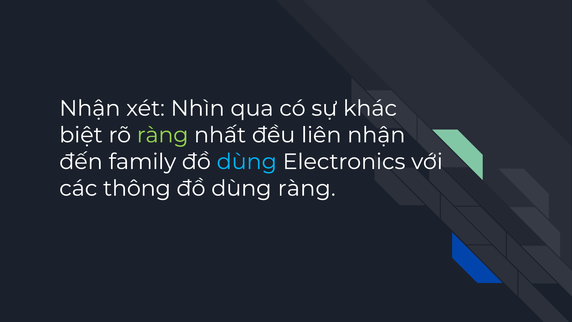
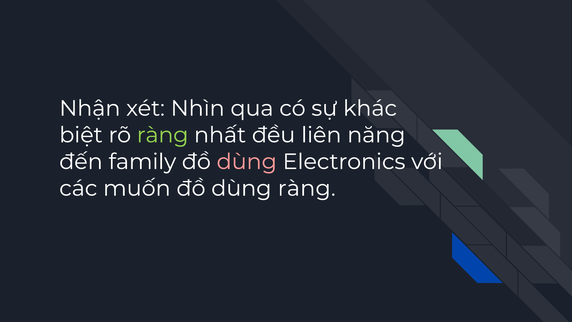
liên nhận: nhận -> năng
dùng at (247, 162) colour: light blue -> pink
thông: thông -> muốn
